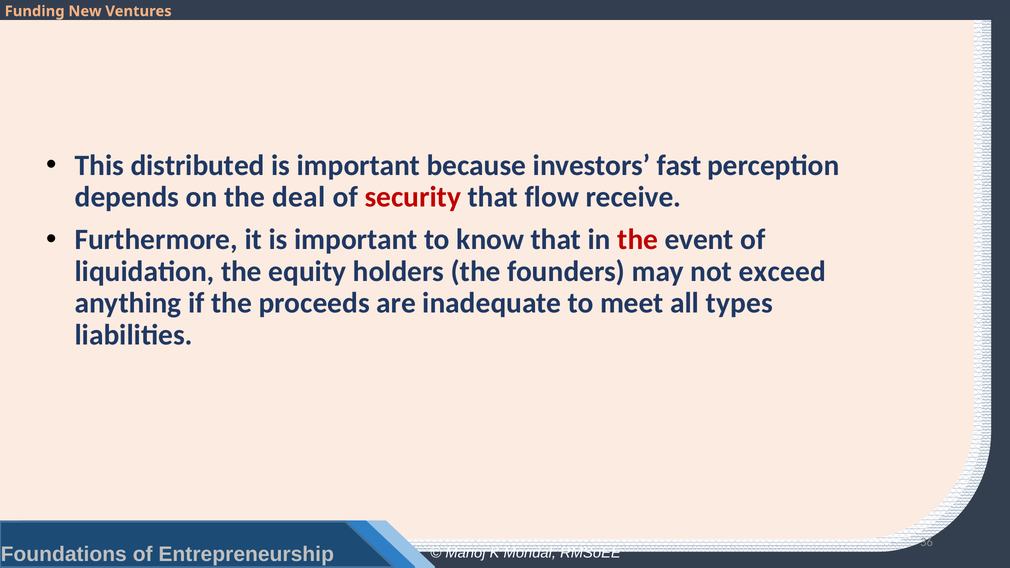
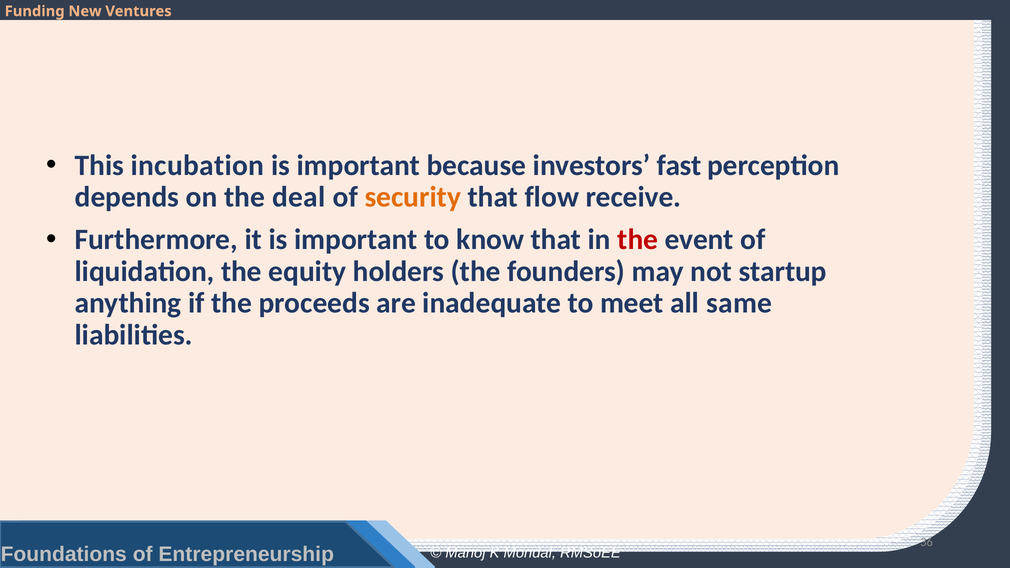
distributed: distributed -> incubation
security colour: red -> orange
exceed: exceed -> startup
types: types -> same
